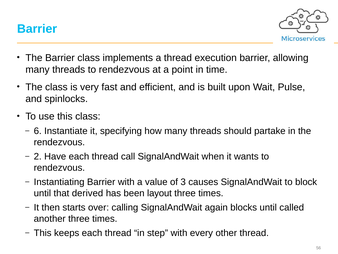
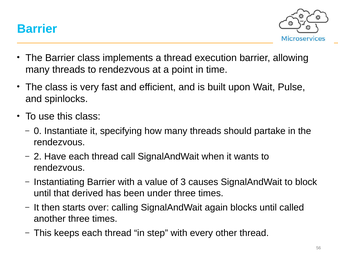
6: 6 -> 0
layout: layout -> under
